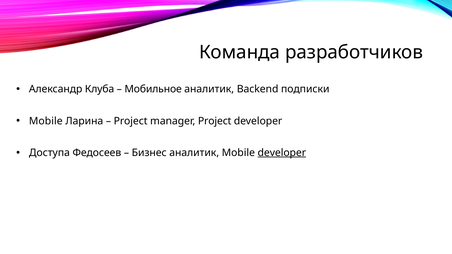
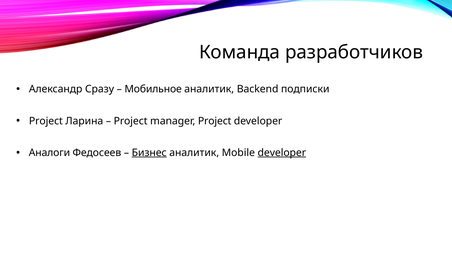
Клуба: Клуба -> Сразу
Mobile at (46, 121): Mobile -> Project
Доступа: Доступа -> Аналоги
Бизнес underline: none -> present
